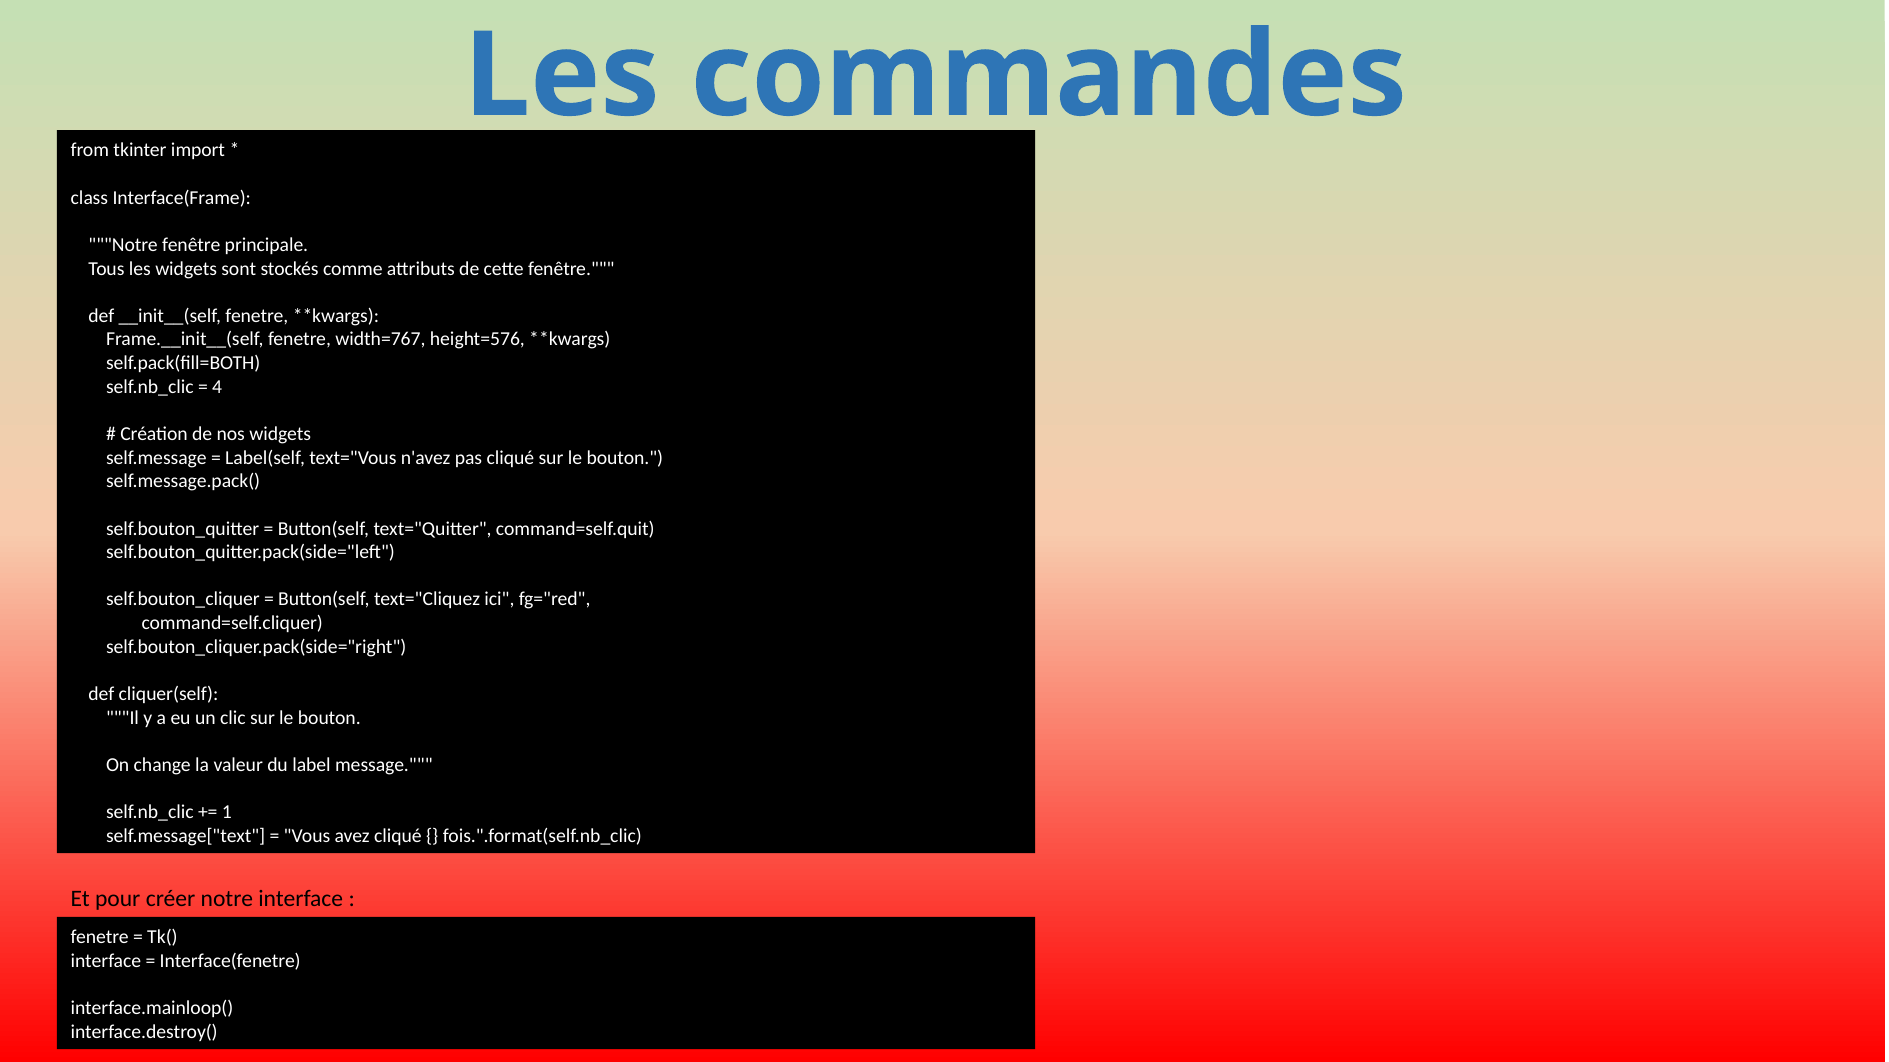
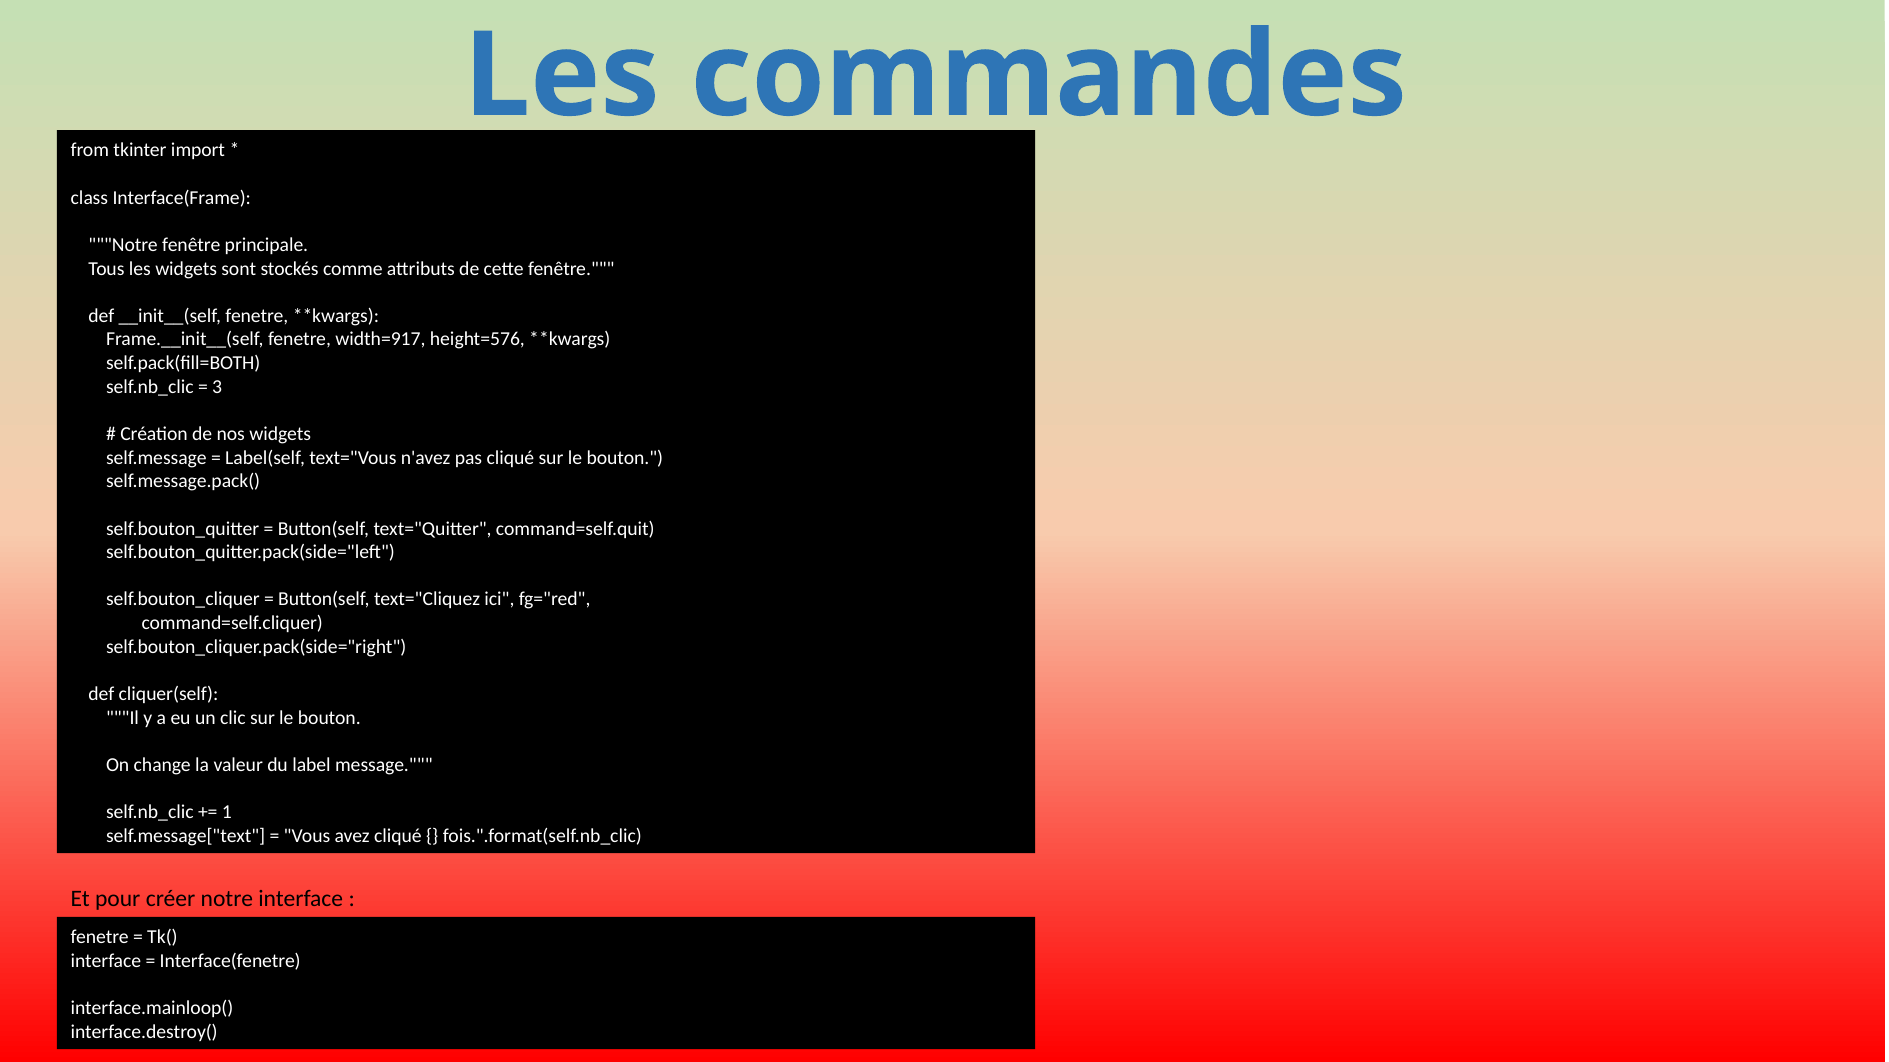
width=767: width=767 -> width=917
4: 4 -> 3
